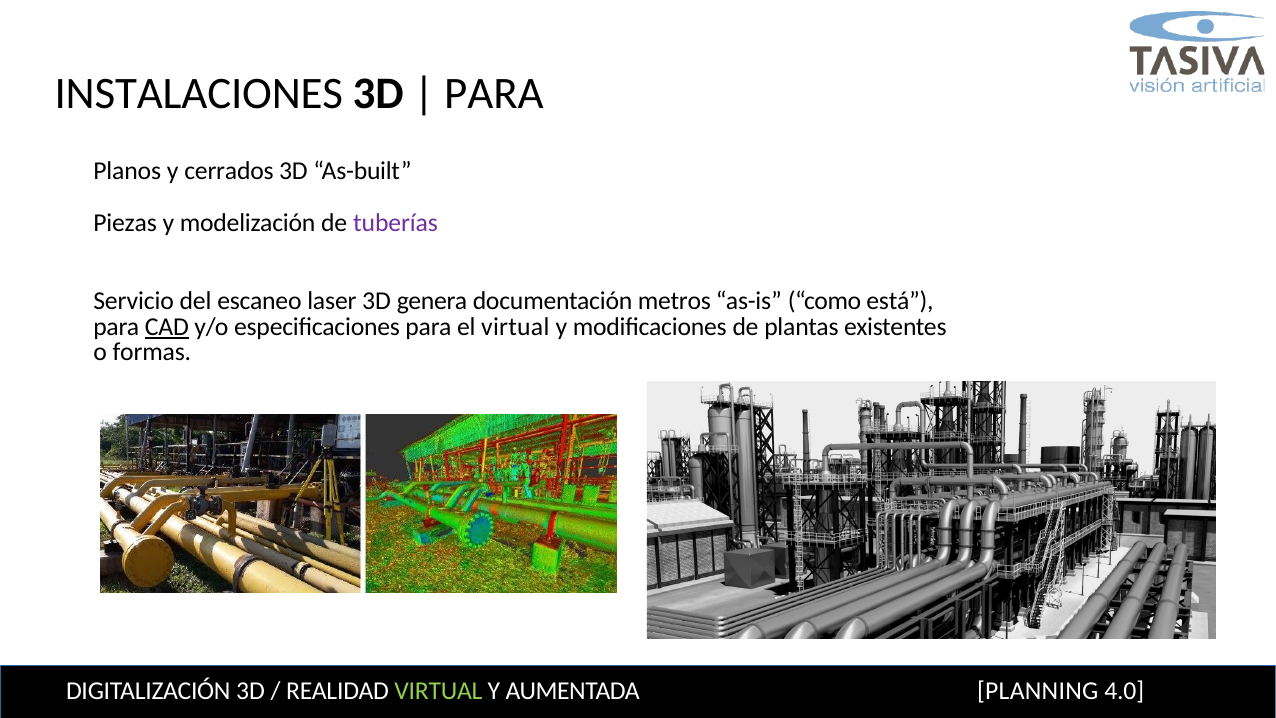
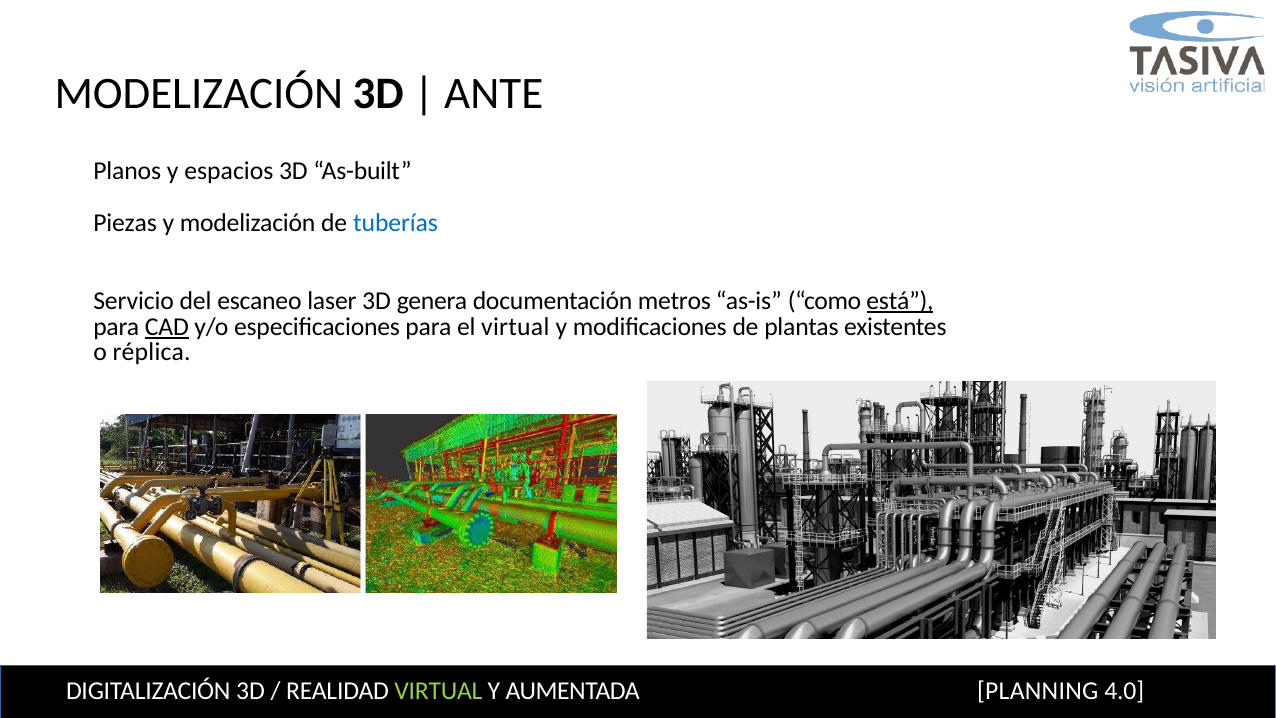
INSTALACIONES at (199, 94): INSTALACIONES -> MODELIZACIÓN
PARA at (494, 94): PARA -> ANTE
cerrados: cerrados -> espacios
tuberías colour: purple -> blue
está underline: none -> present
formas: formas -> réplica
